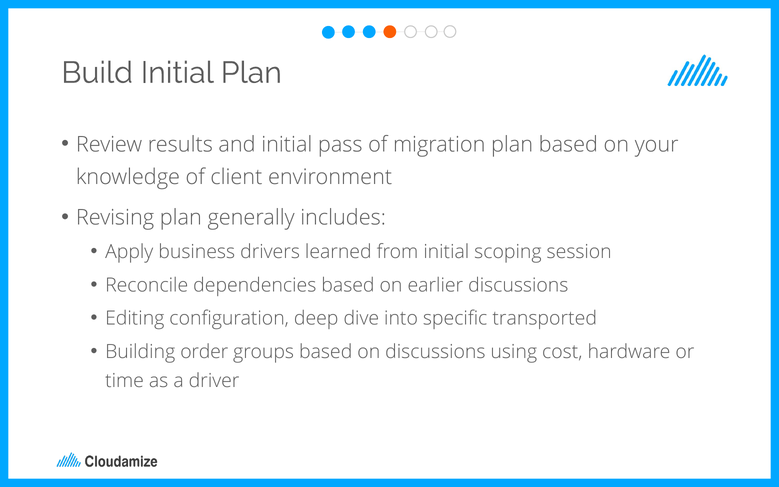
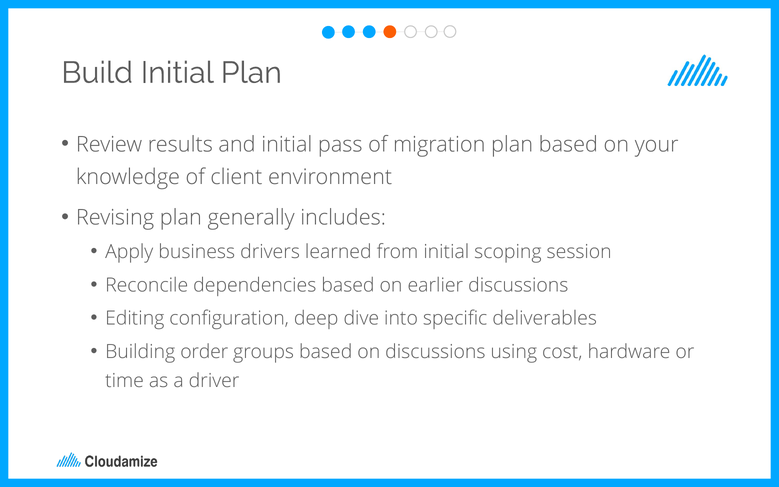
transported: transported -> deliverables
